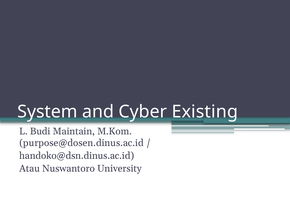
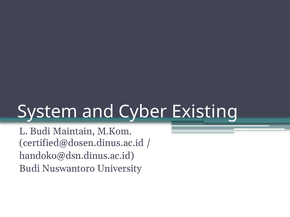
purpose@dosen.dinus.ac.id: purpose@dosen.dinus.ac.id -> certified@dosen.dinus.ac.id
Atau at (30, 169): Atau -> Budi
